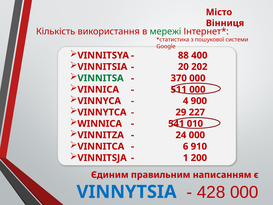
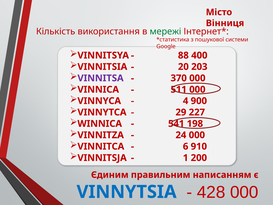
202: 202 -> 203
VINNITSA colour: green -> purple
010: 010 -> 198
